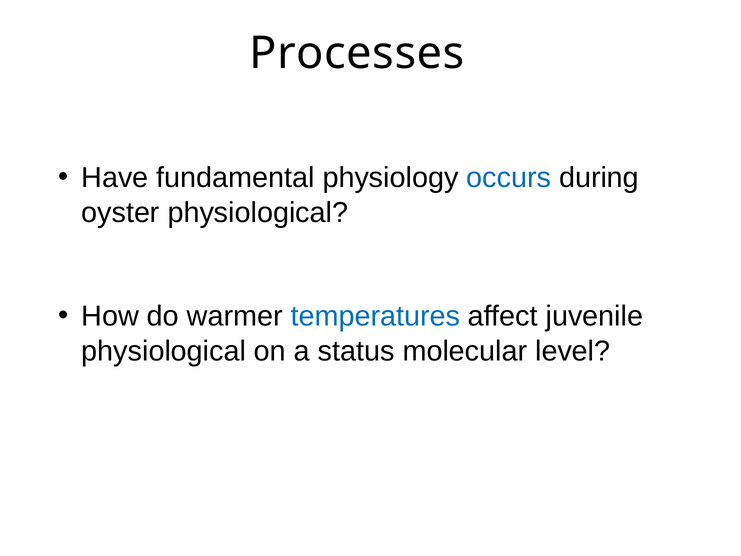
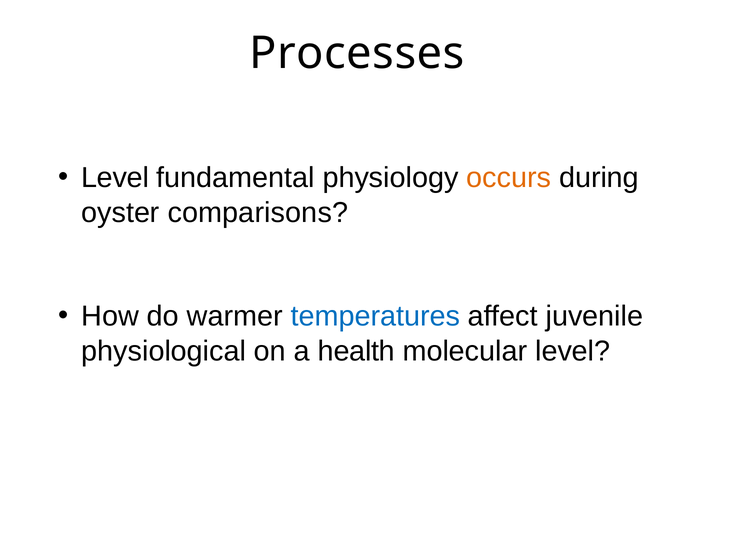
Have at (115, 178): Have -> Level
occurs colour: blue -> orange
oyster physiological: physiological -> comparisons
status: status -> health
